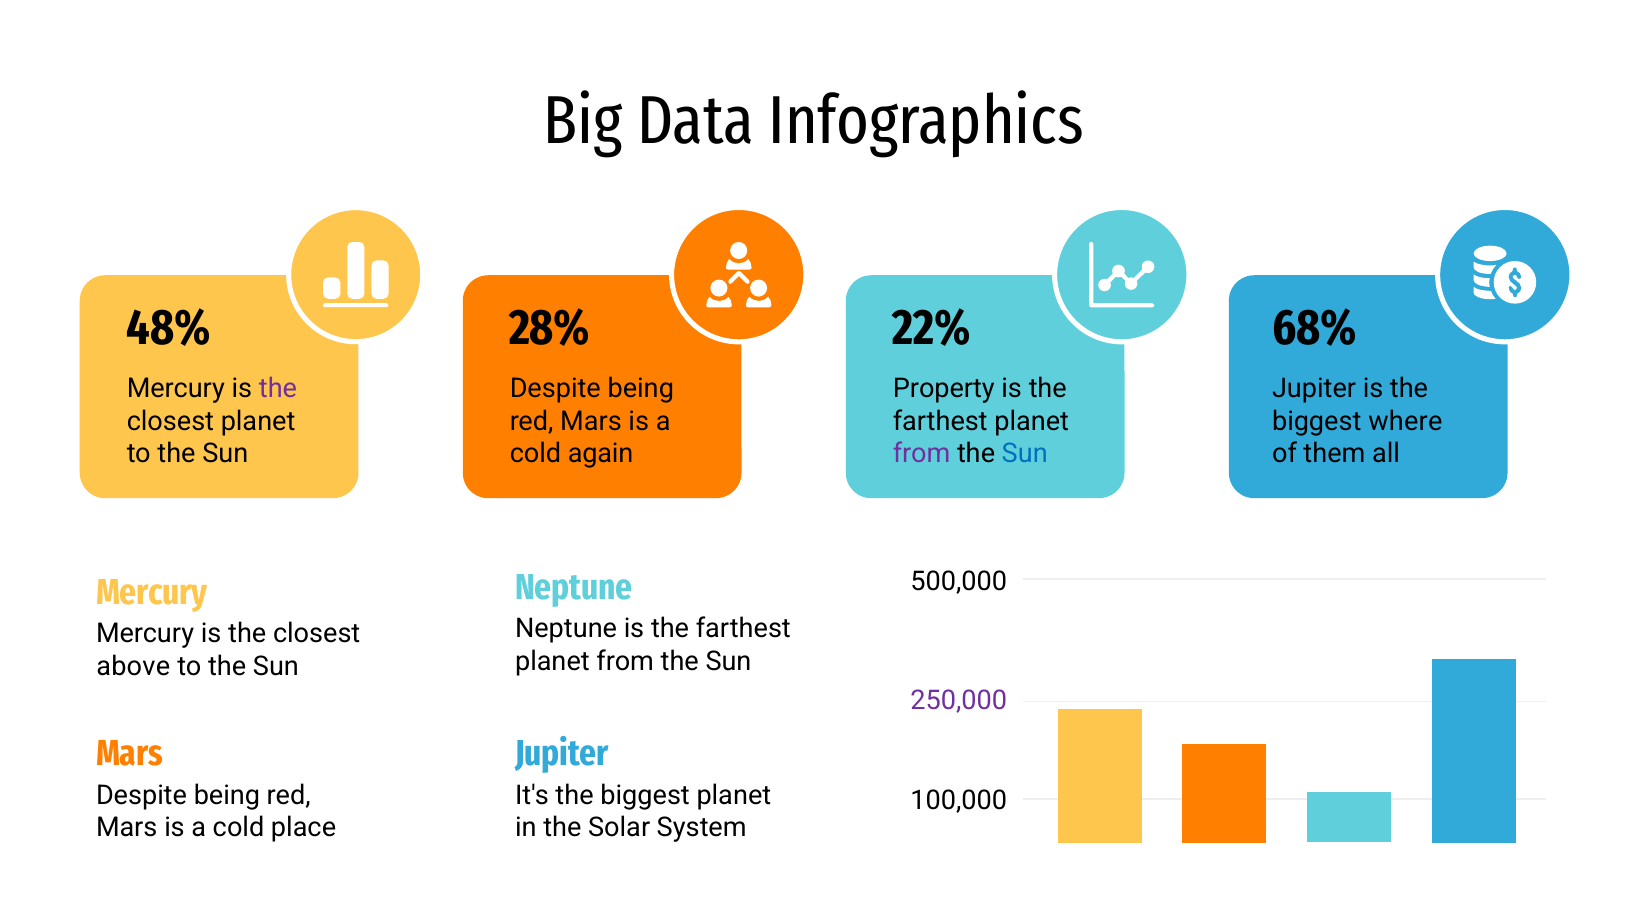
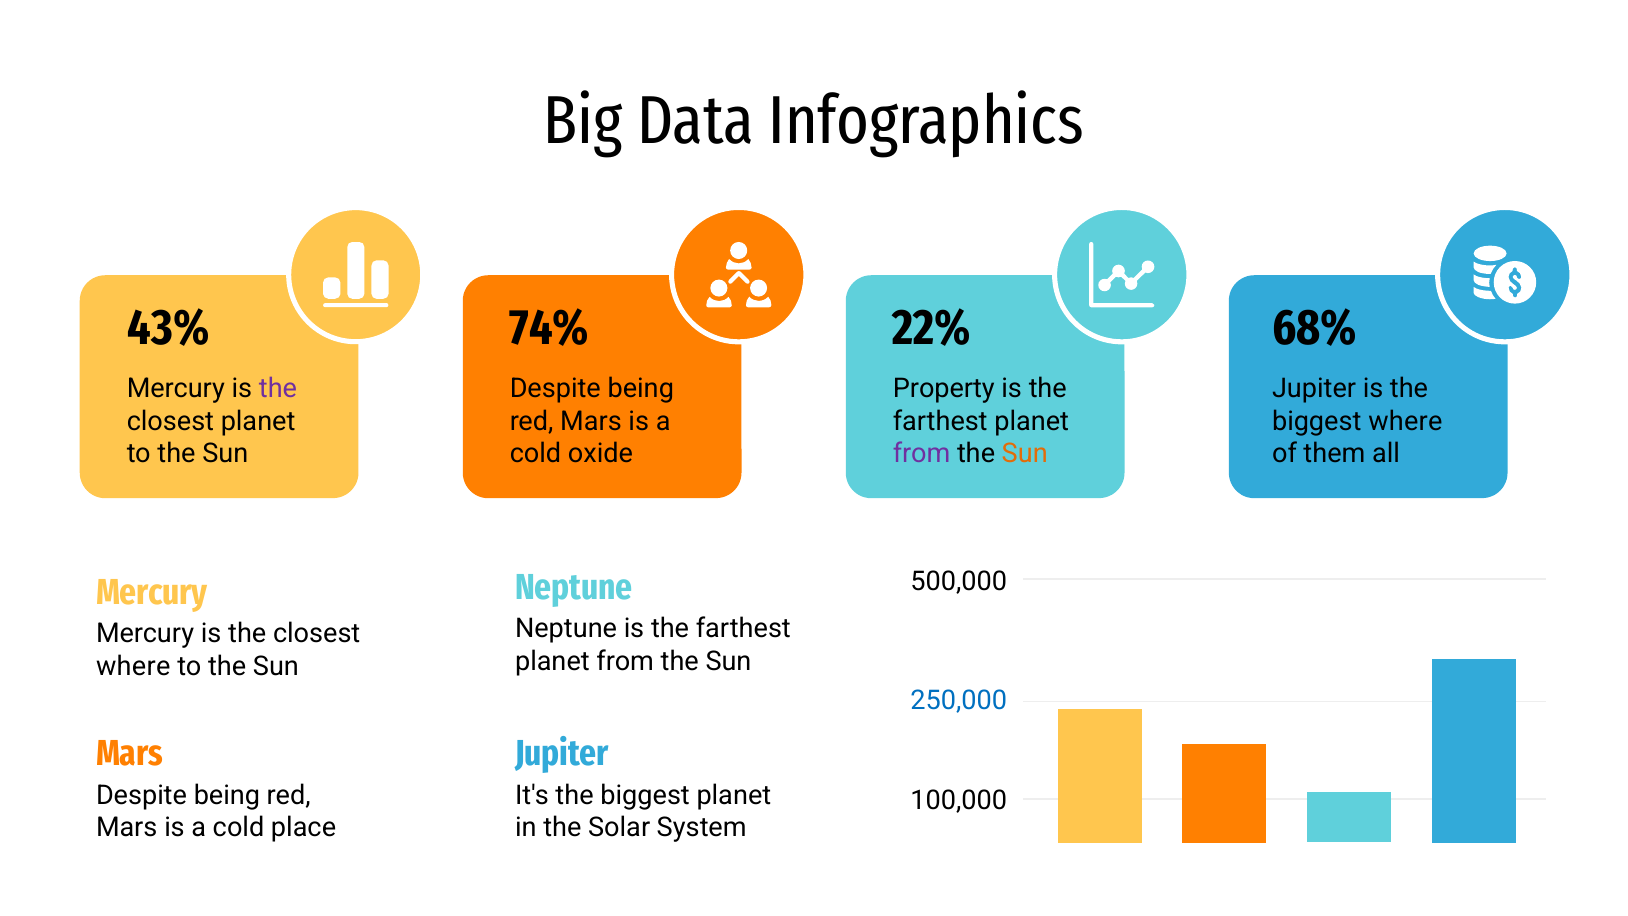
48%: 48% -> 43%
28%: 28% -> 74%
again: again -> oxide
Sun at (1025, 454) colour: blue -> orange
above at (133, 666): above -> where
250,000 colour: purple -> blue
